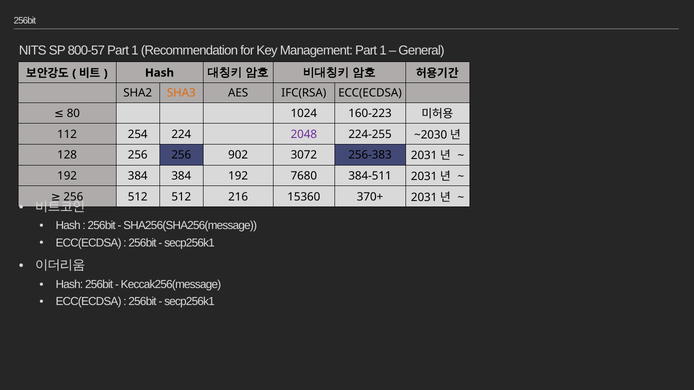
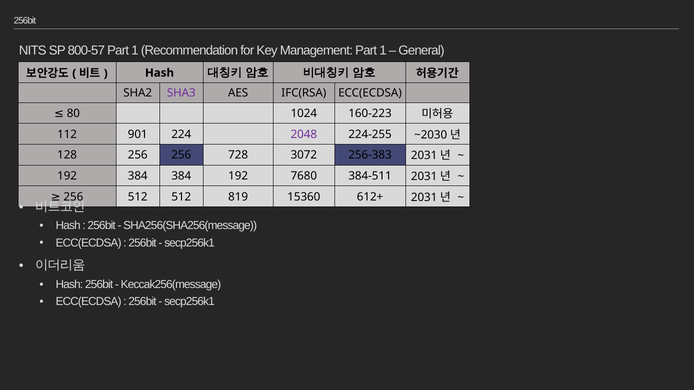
SHA3 colour: orange -> purple
254: 254 -> 901
902: 902 -> 728
216: 216 -> 819
370+: 370+ -> 612+
